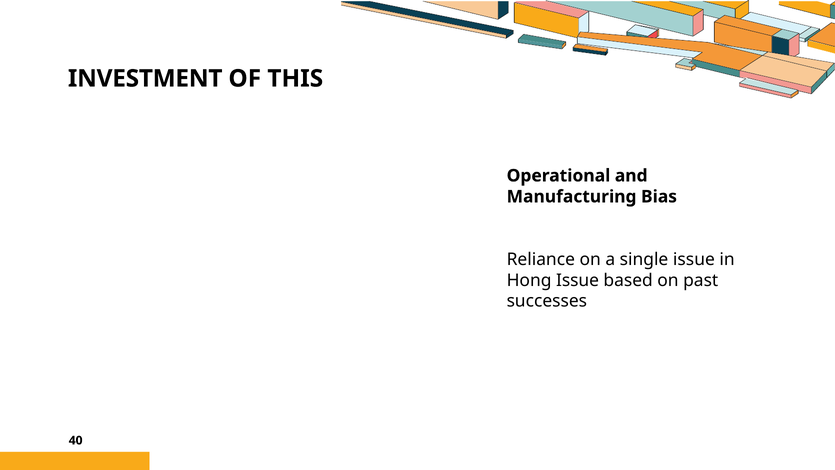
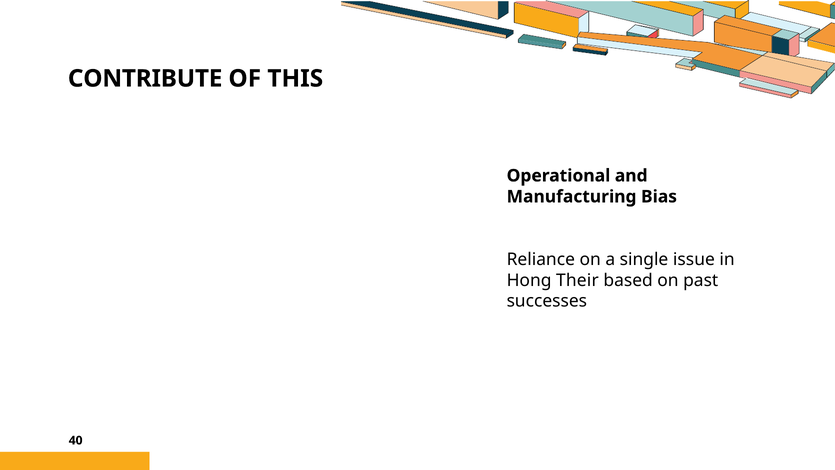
INVESTMENT: INVESTMENT -> CONTRIBUTE
Hong Issue: Issue -> Their
